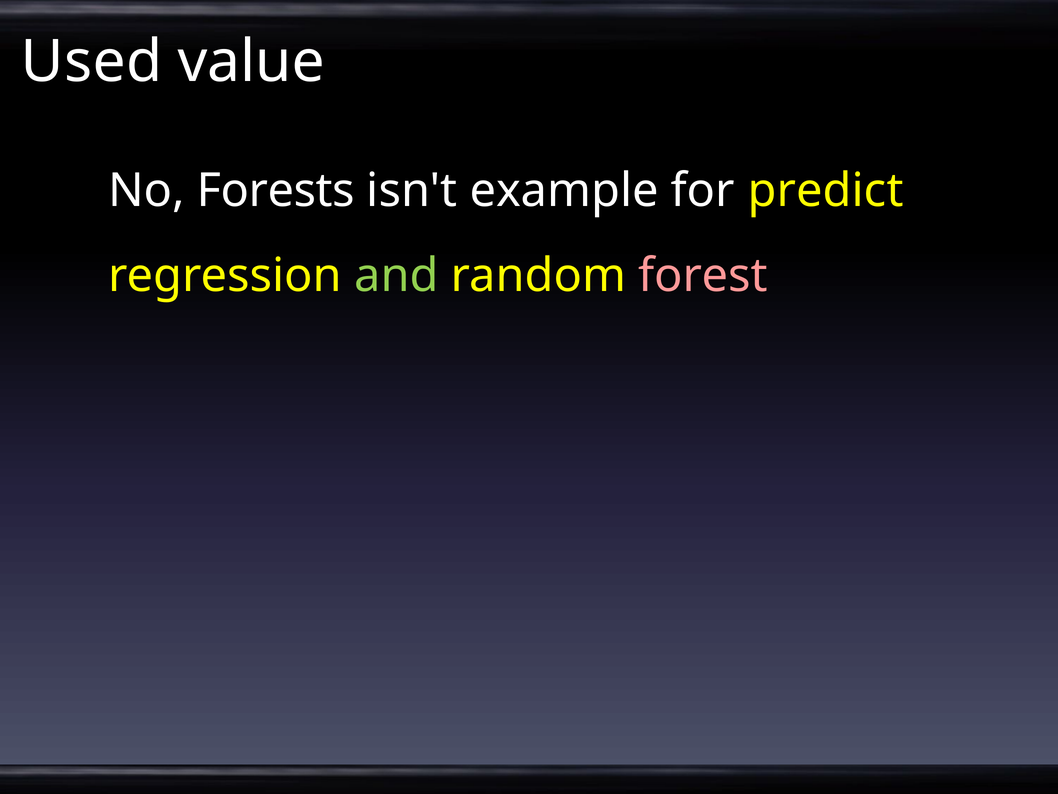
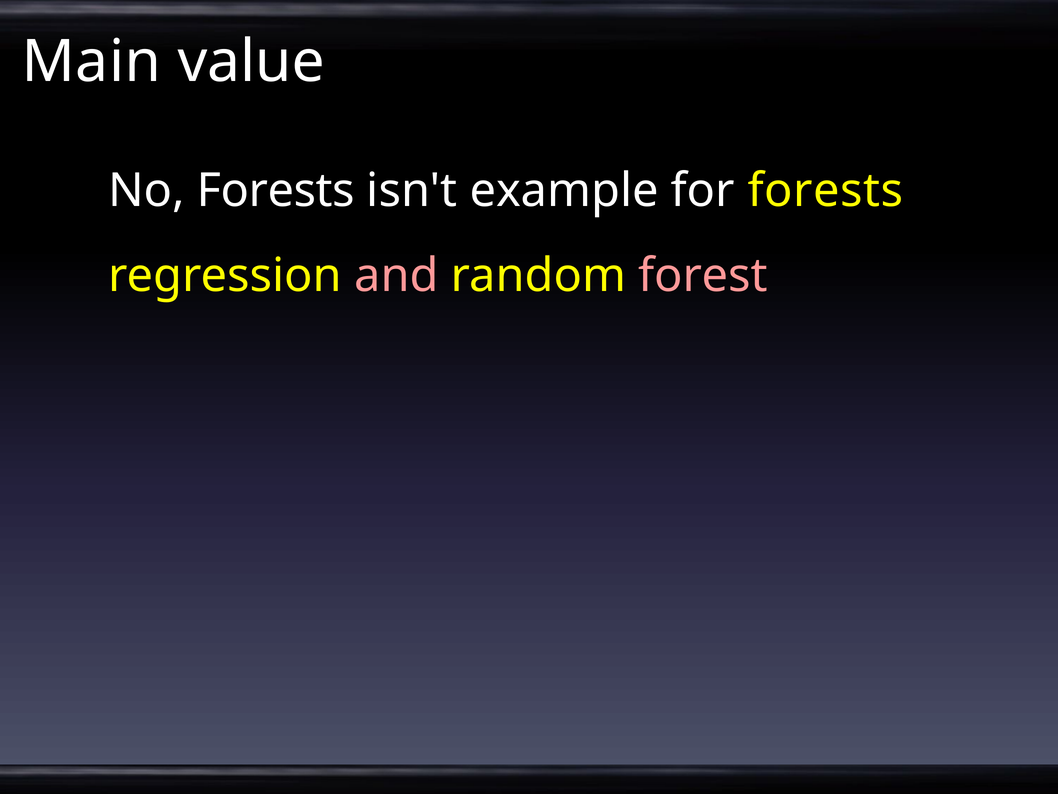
Used at (92, 62): Used -> Main
for predict: predict -> forests
and colour: light green -> pink
